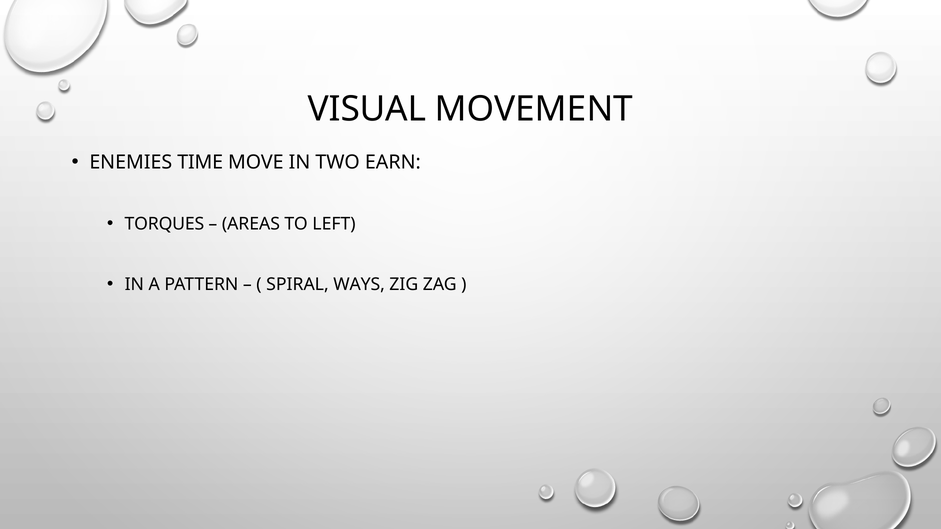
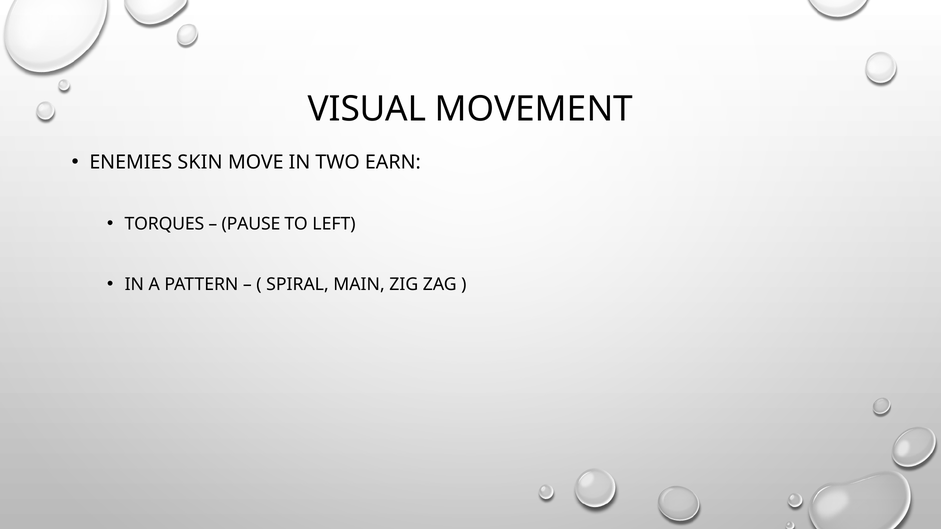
TIME: TIME -> SKIN
AREAS: AREAS -> PAUSE
WAYS: WAYS -> MAIN
